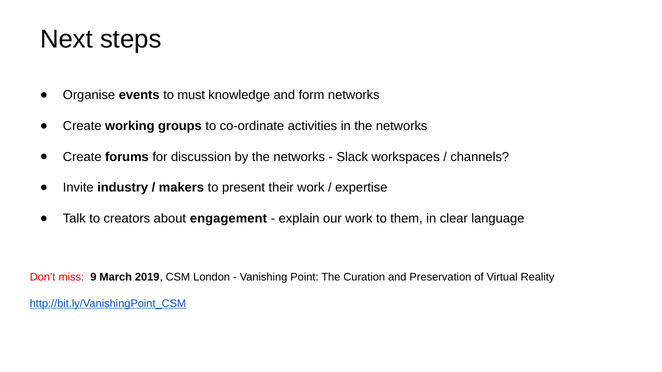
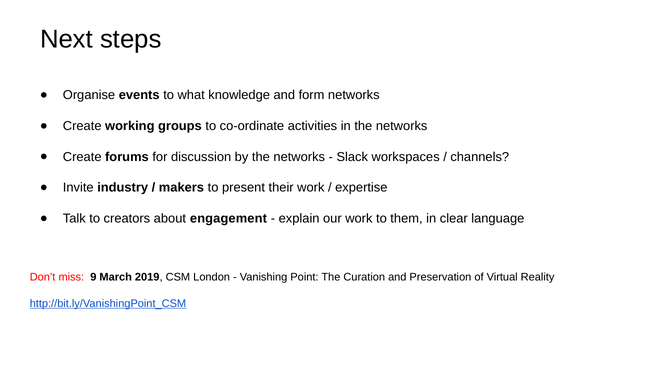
must: must -> what
